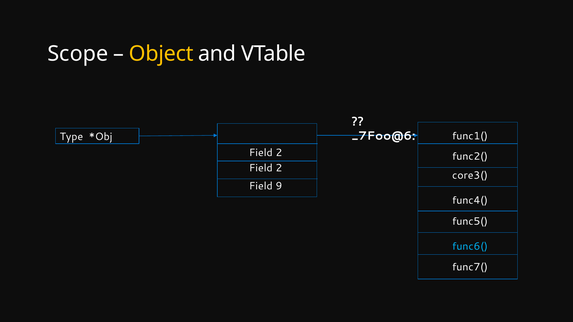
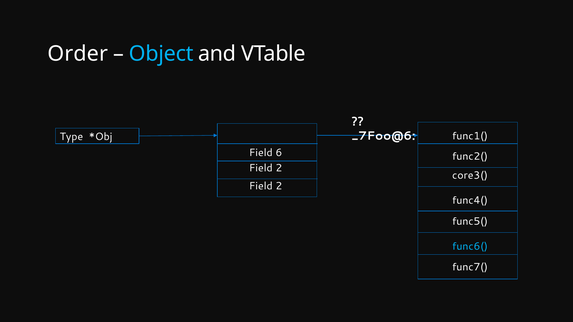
Scope: Scope -> Order
Object colour: yellow -> light blue
2 at (279, 153): 2 -> 6
9 at (279, 186): 9 -> 2
